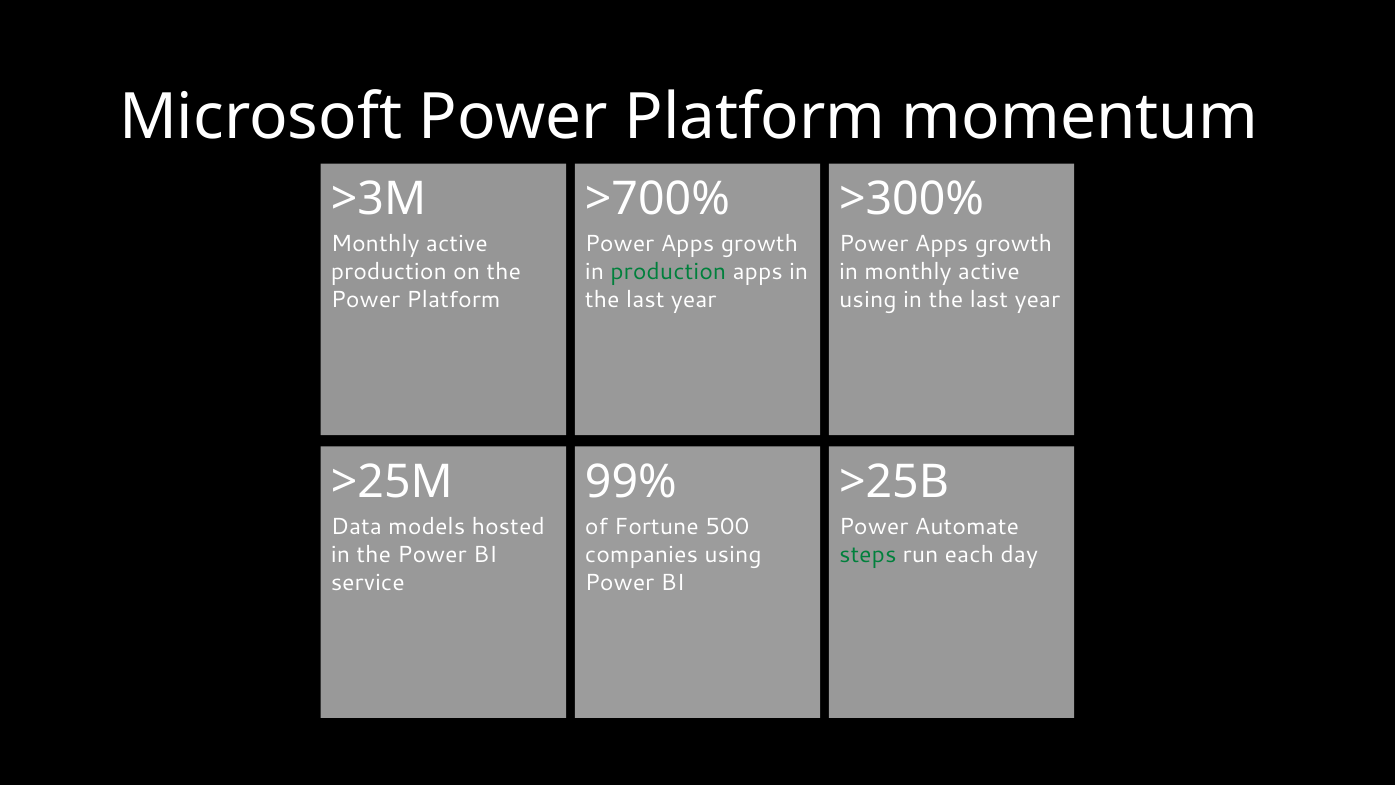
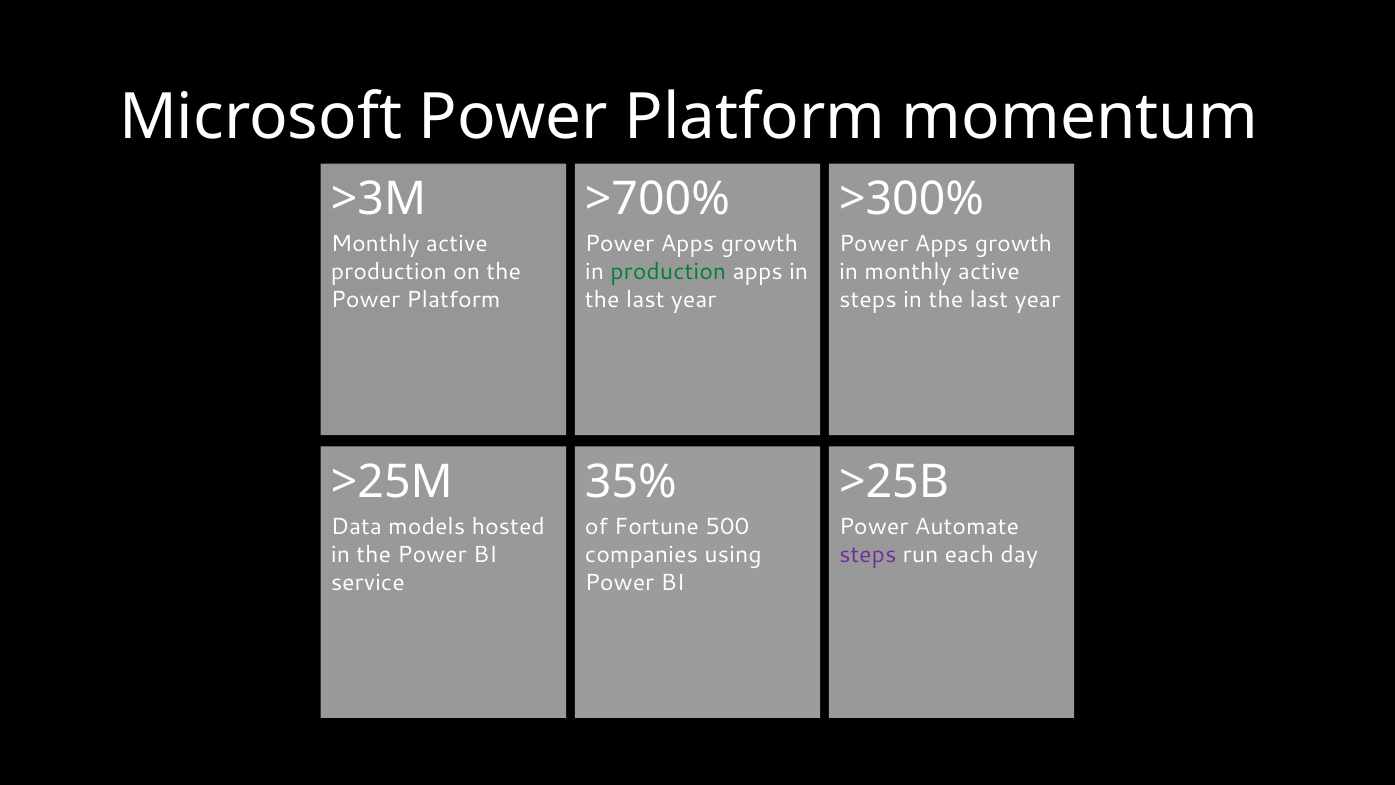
using at (868, 300): using -> steps
99%: 99% -> 35%
steps at (868, 554) colour: green -> purple
